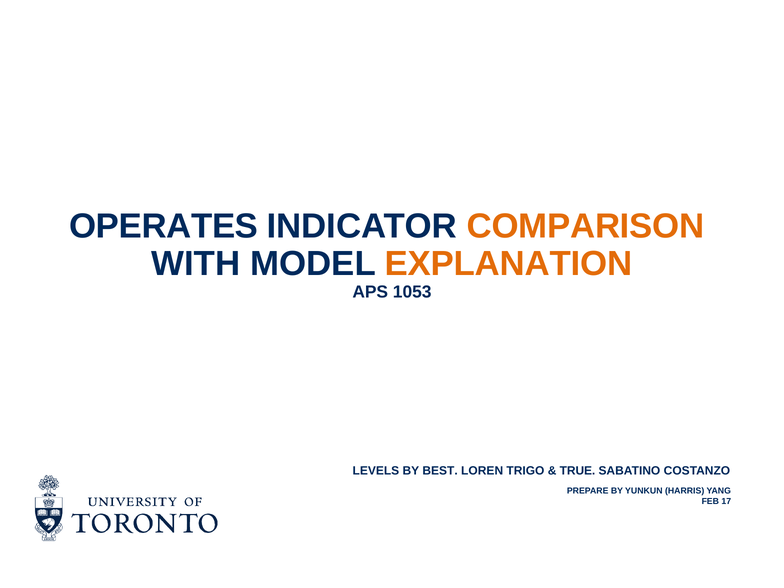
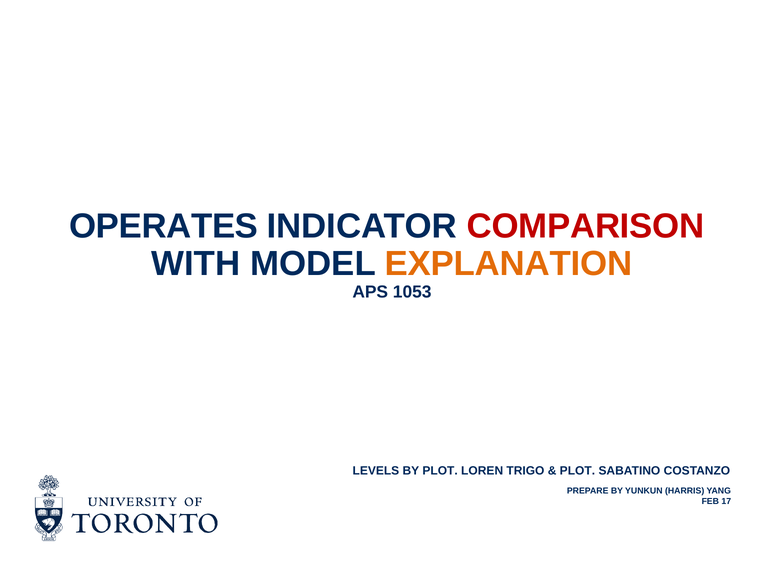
COMPARISON colour: orange -> red
BY BEST: BEST -> PLOT
TRUE at (578, 471): TRUE -> PLOT
